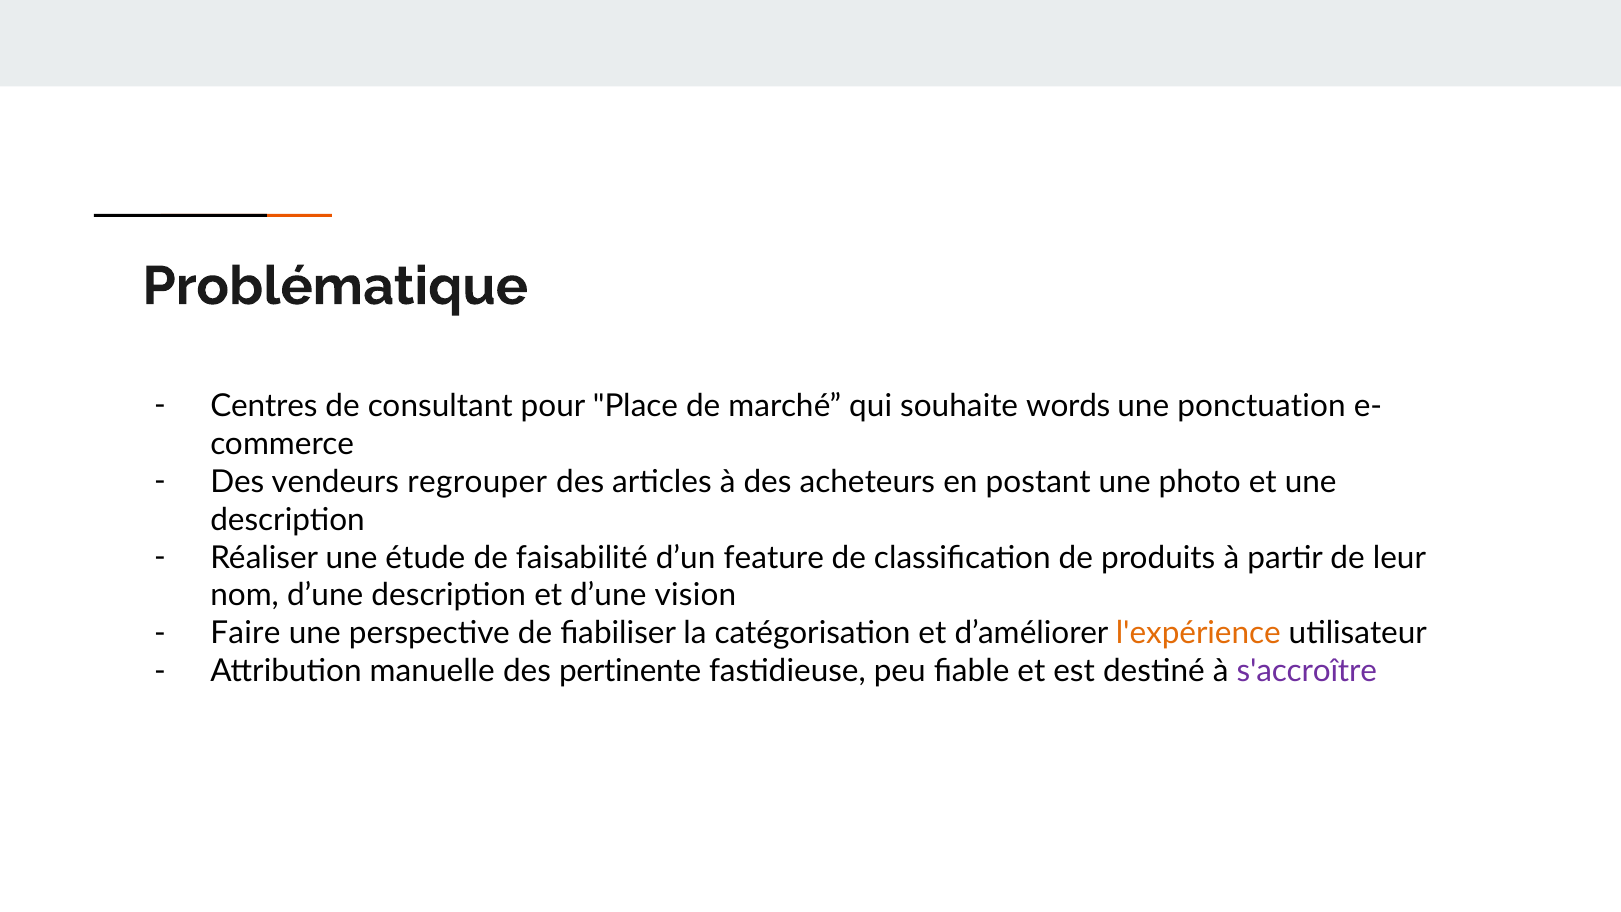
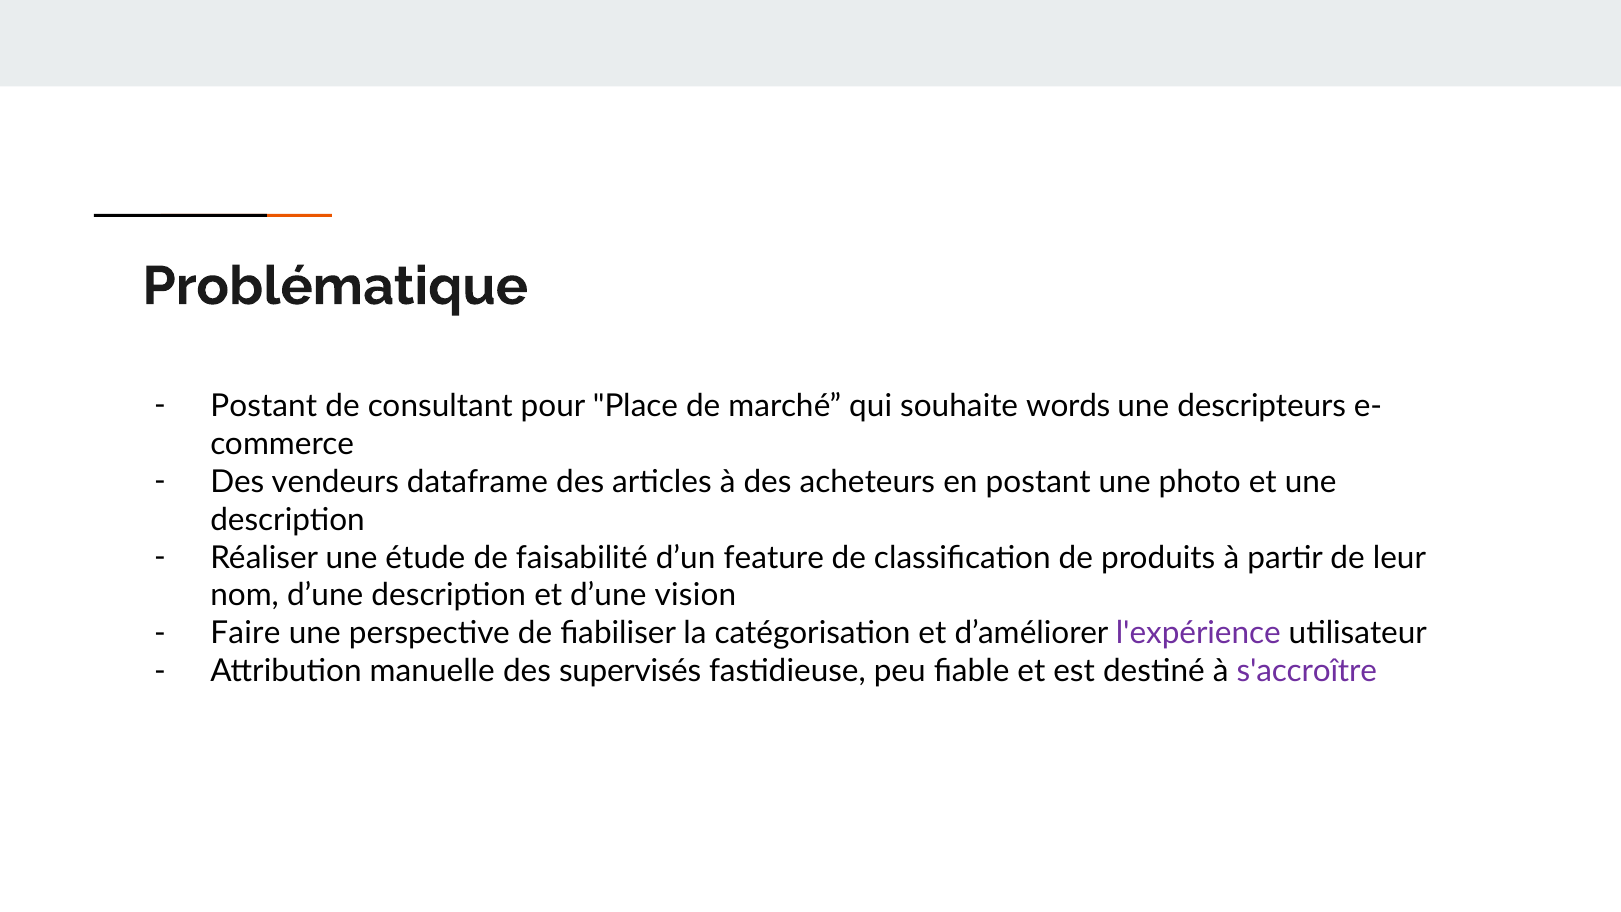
Centres at (264, 406): Centres -> Postant
ponctuation: ponctuation -> descripteurs
regrouper: regrouper -> dataframe
l'expérience colour: orange -> purple
pertinente: pertinente -> supervisés
